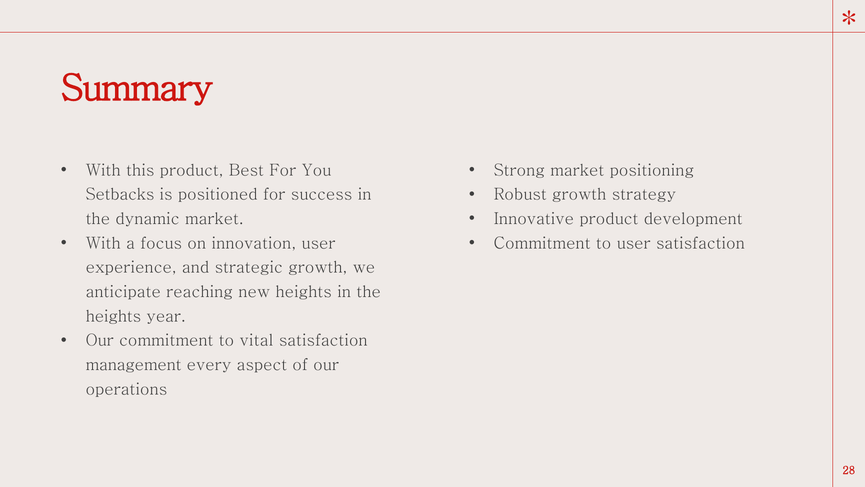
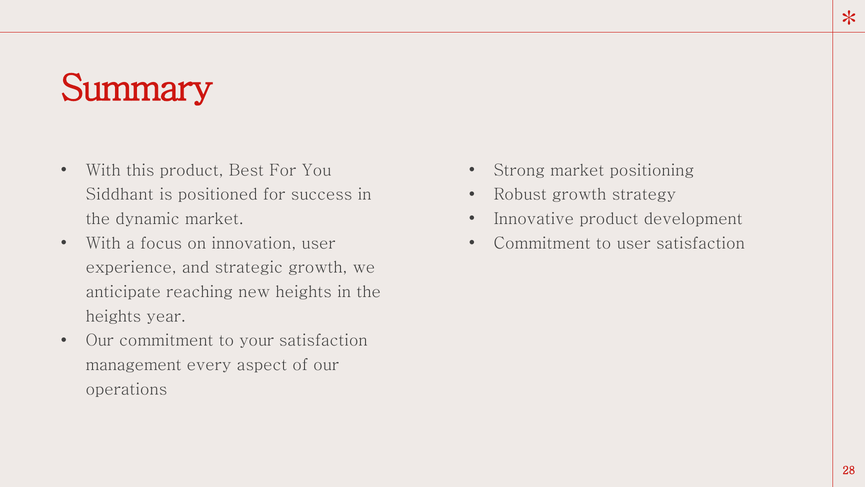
Setbacks: Setbacks -> Siddhant
vital: vital -> your
